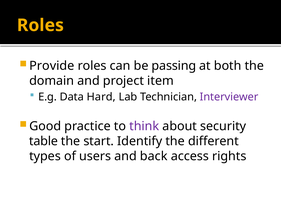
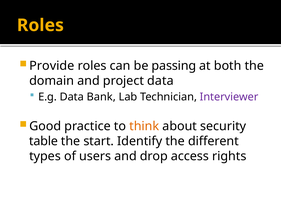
project item: item -> data
Hard: Hard -> Bank
think colour: purple -> orange
back: back -> drop
